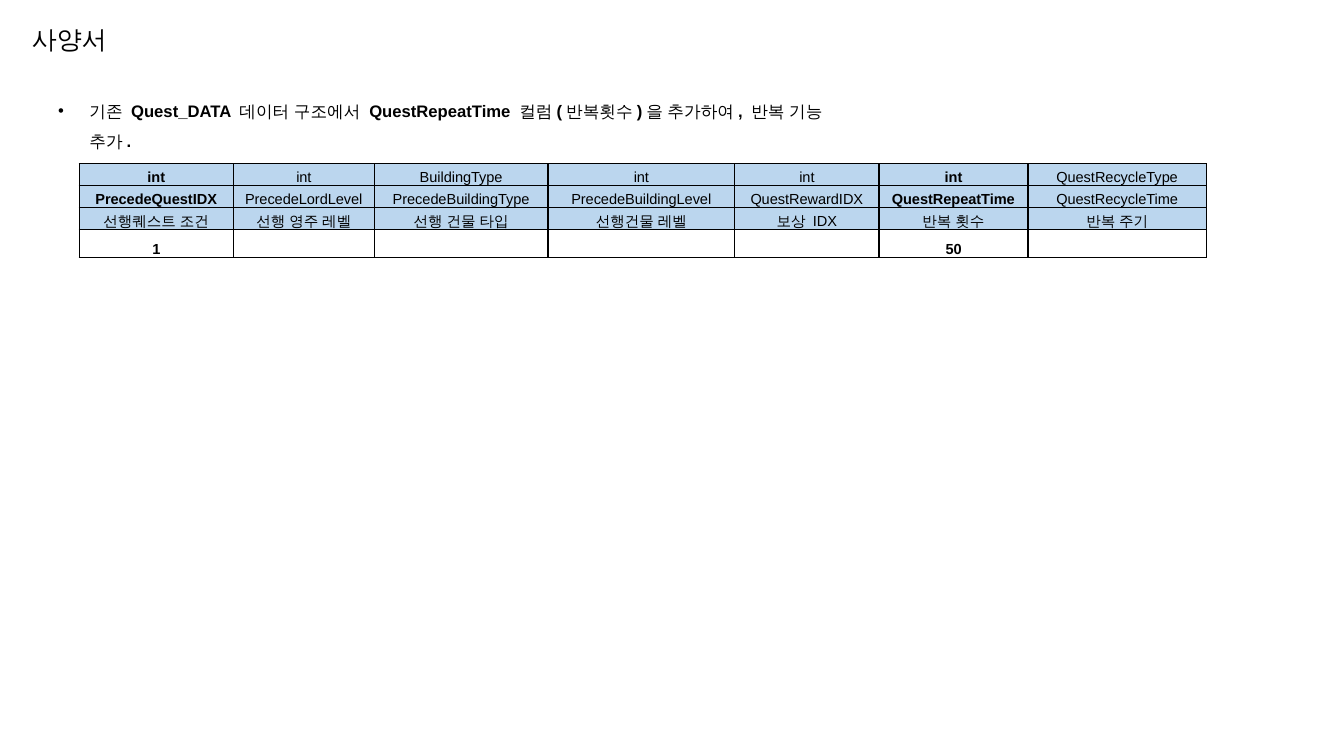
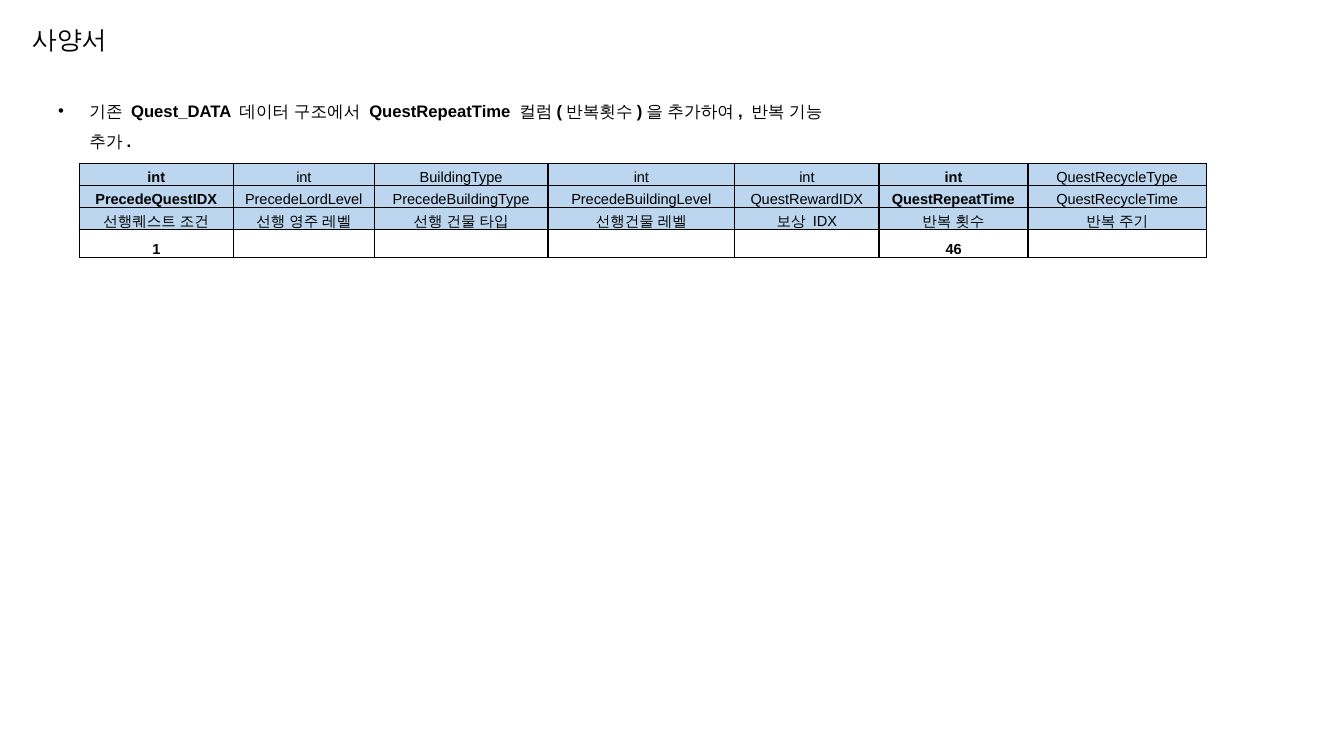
50: 50 -> 46
